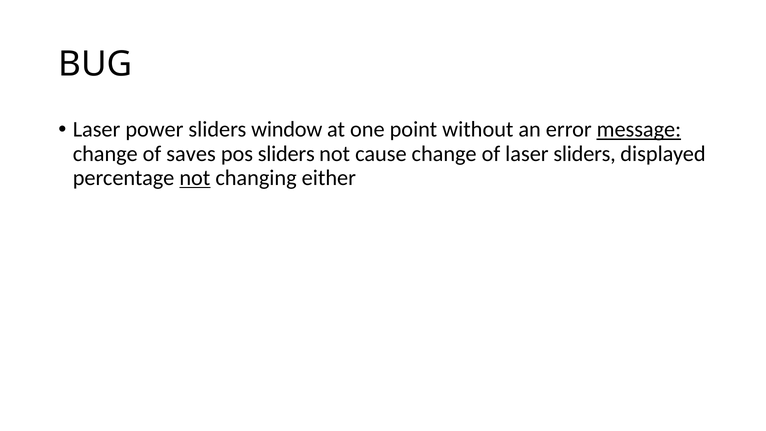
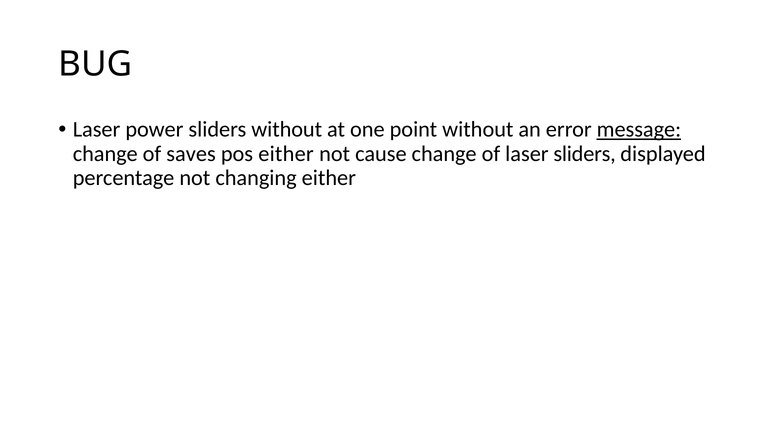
sliders window: window -> without
pos sliders: sliders -> either
not at (195, 178) underline: present -> none
